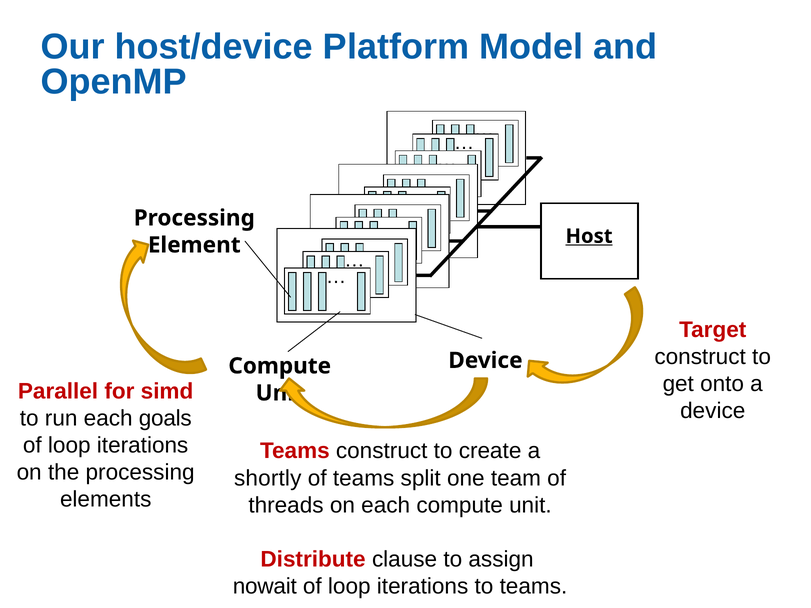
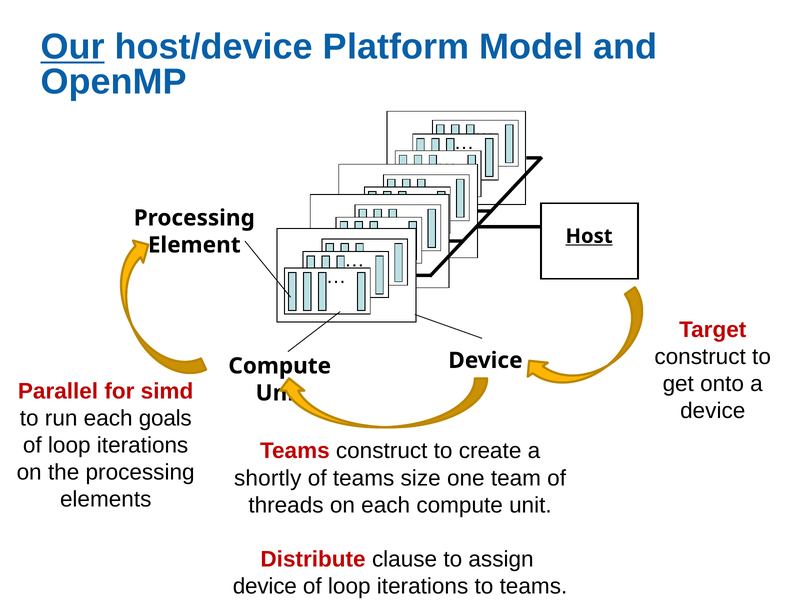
Our underline: none -> present
split: split -> size
nowait at (265, 586): nowait -> device
